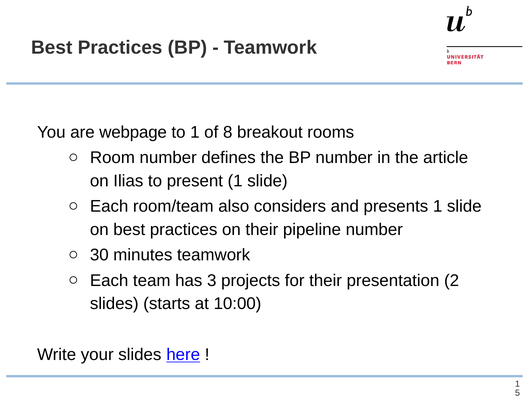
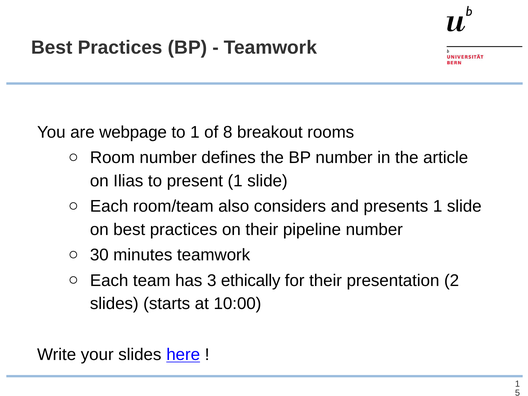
projects: projects -> ethically
